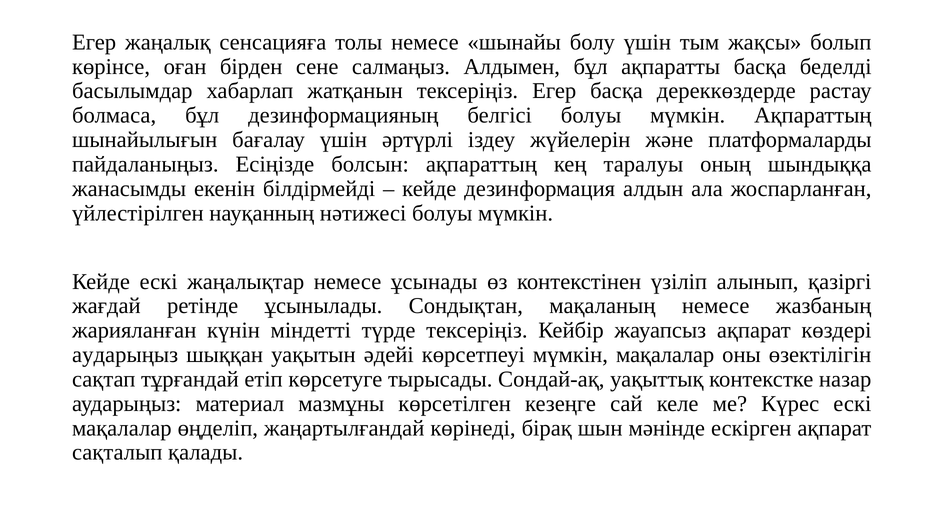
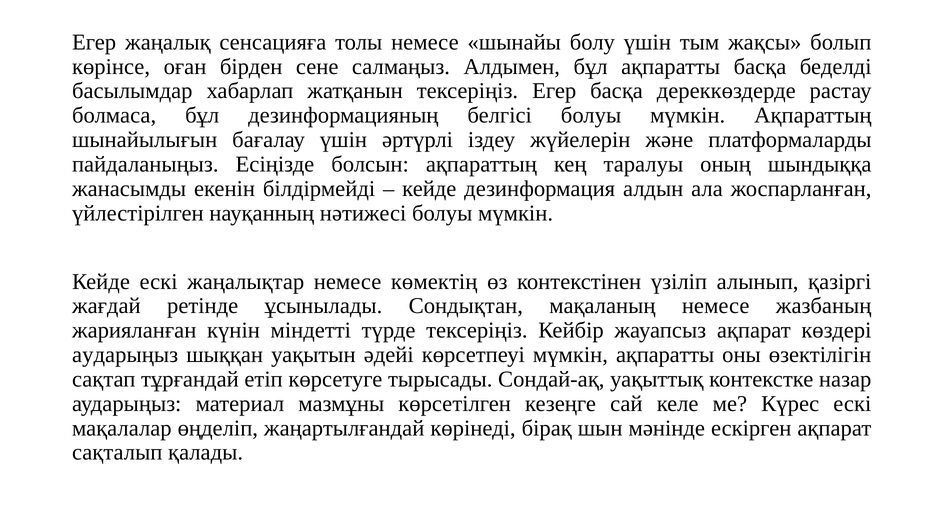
ұсынады: ұсынады -> көмектің
мүмкін мақалалар: мақалалар -> ақпаратты
